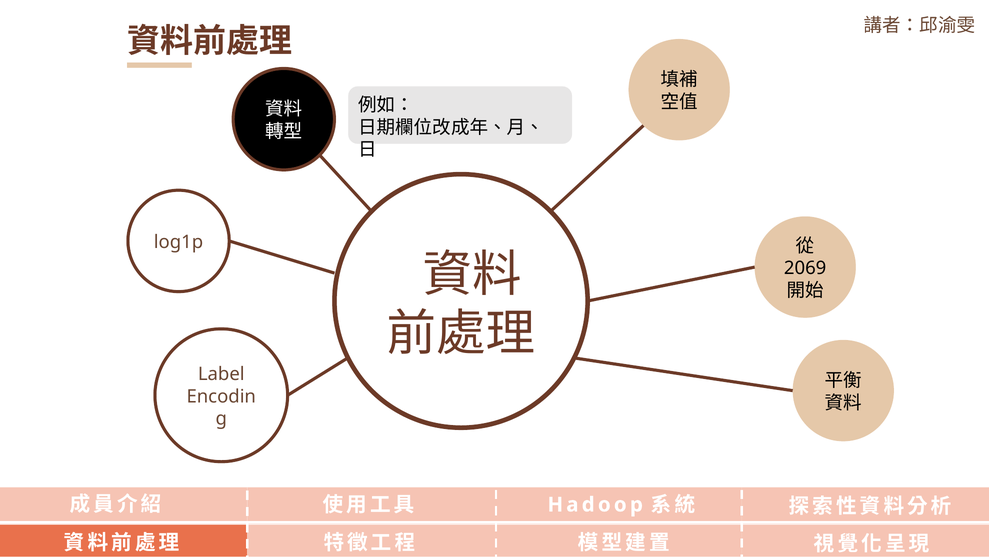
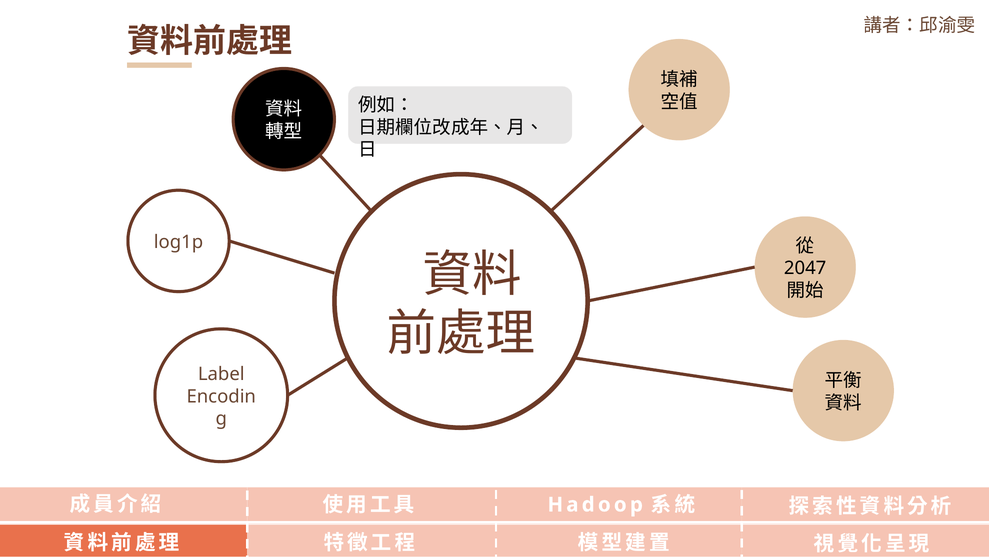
2069: 2069 -> 2047
